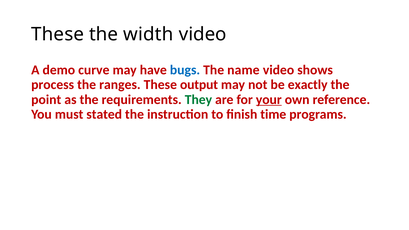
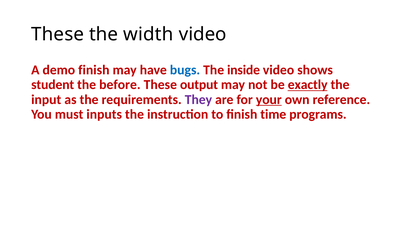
demo curve: curve -> finish
name: name -> inside
process: process -> student
ranges: ranges -> before
exactly underline: none -> present
point: point -> input
They colour: green -> purple
stated: stated -> inputs
